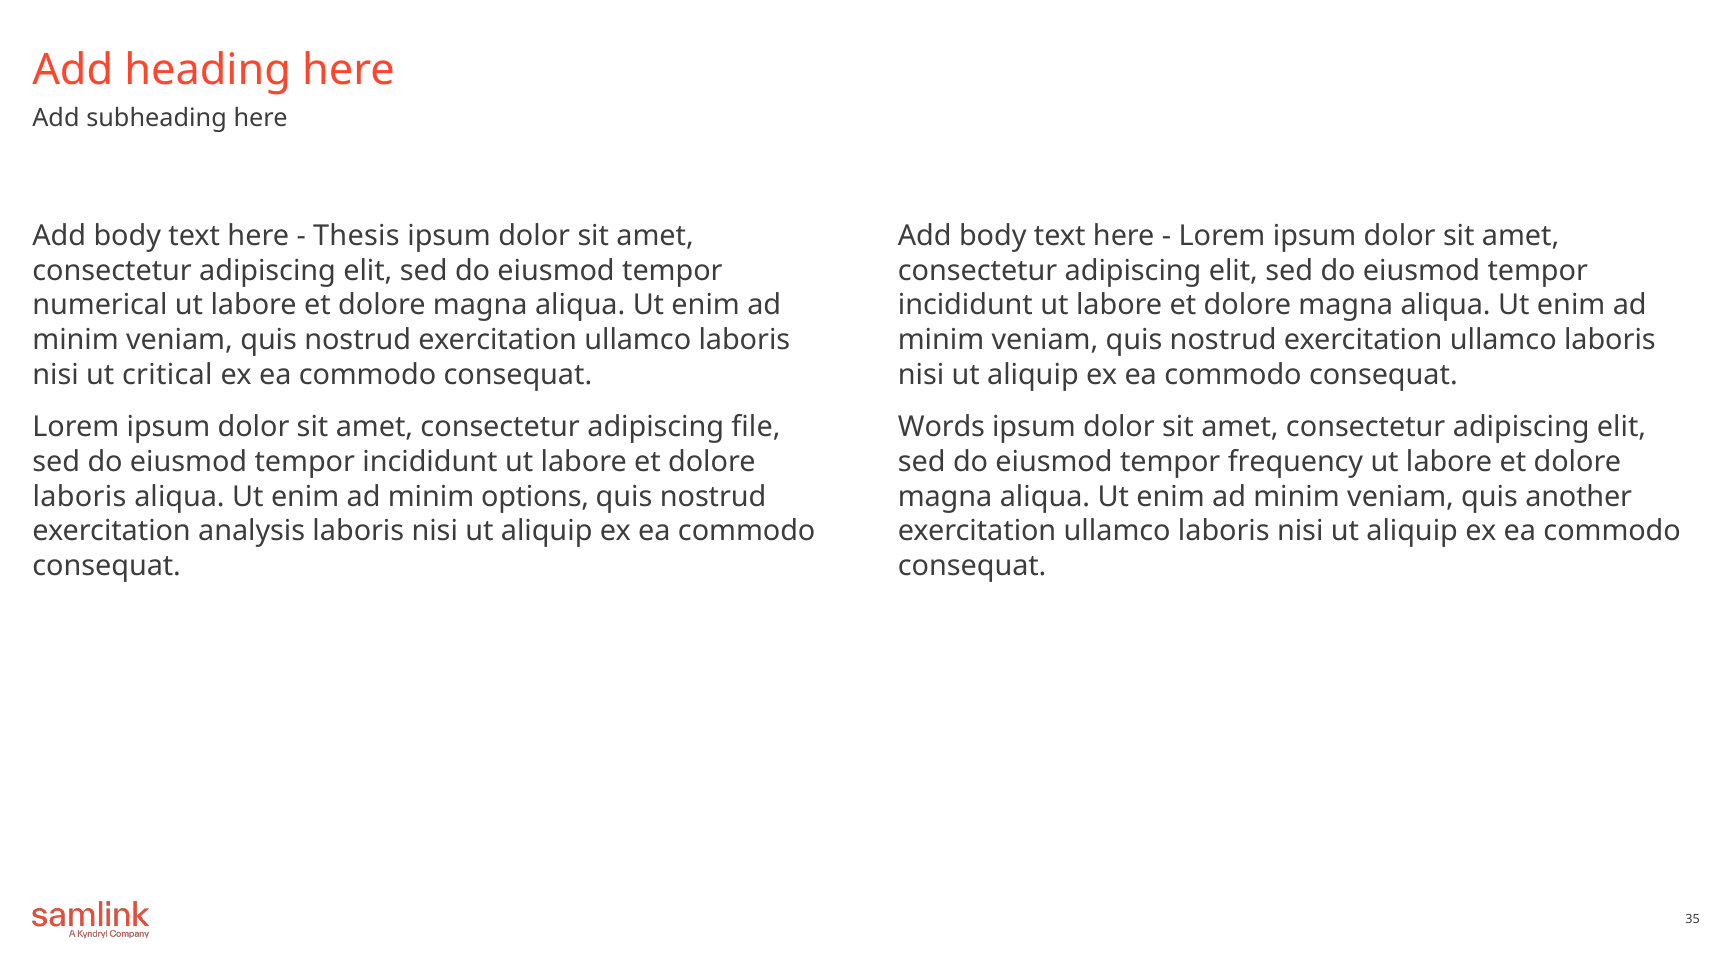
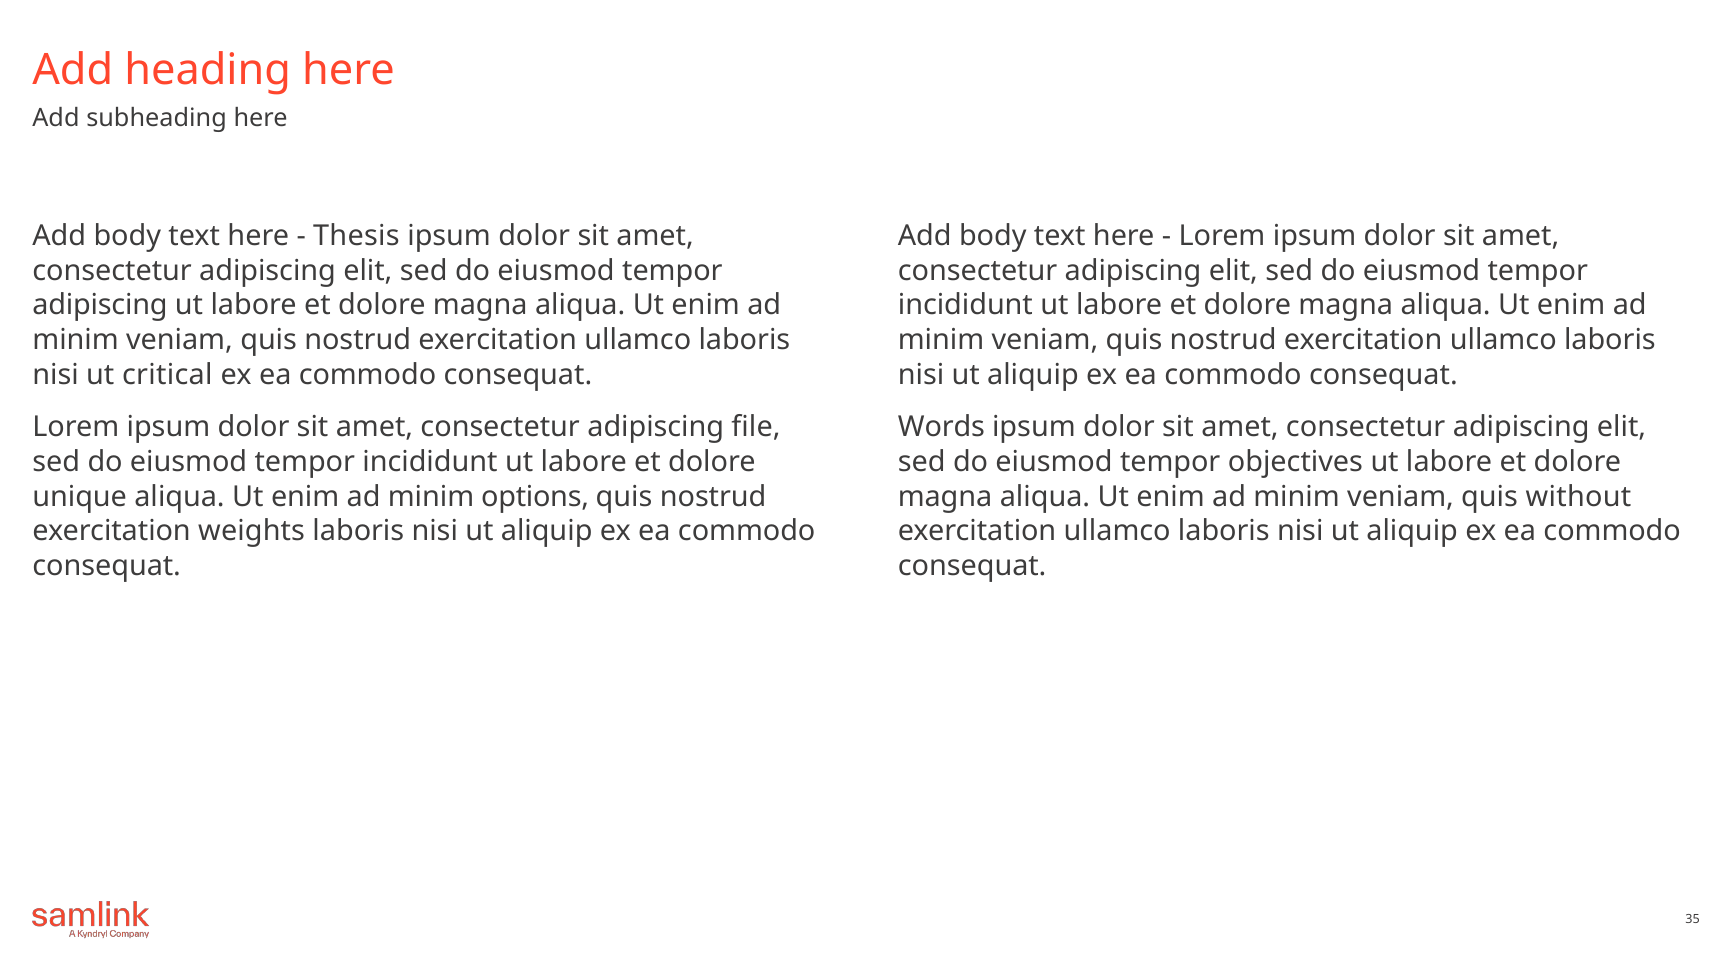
numerical at (100, 305): numerical -> adipiscing
frequency: frequency -> objectives
laboris at (80, 496): laboris -> unique
another: another -> without
analysis: analysis -> weights
